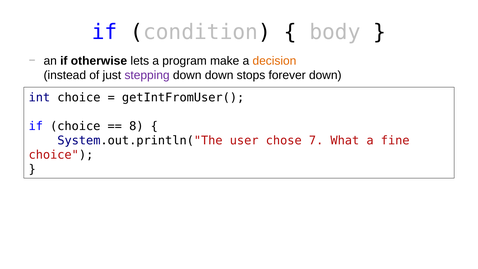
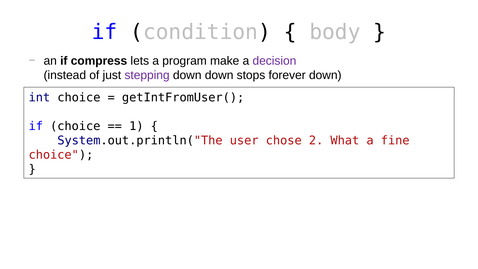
otherwise: otherwise -> compress
decision colour: orange -> purple
8: 8 -> 1
7: 7 -> 2
